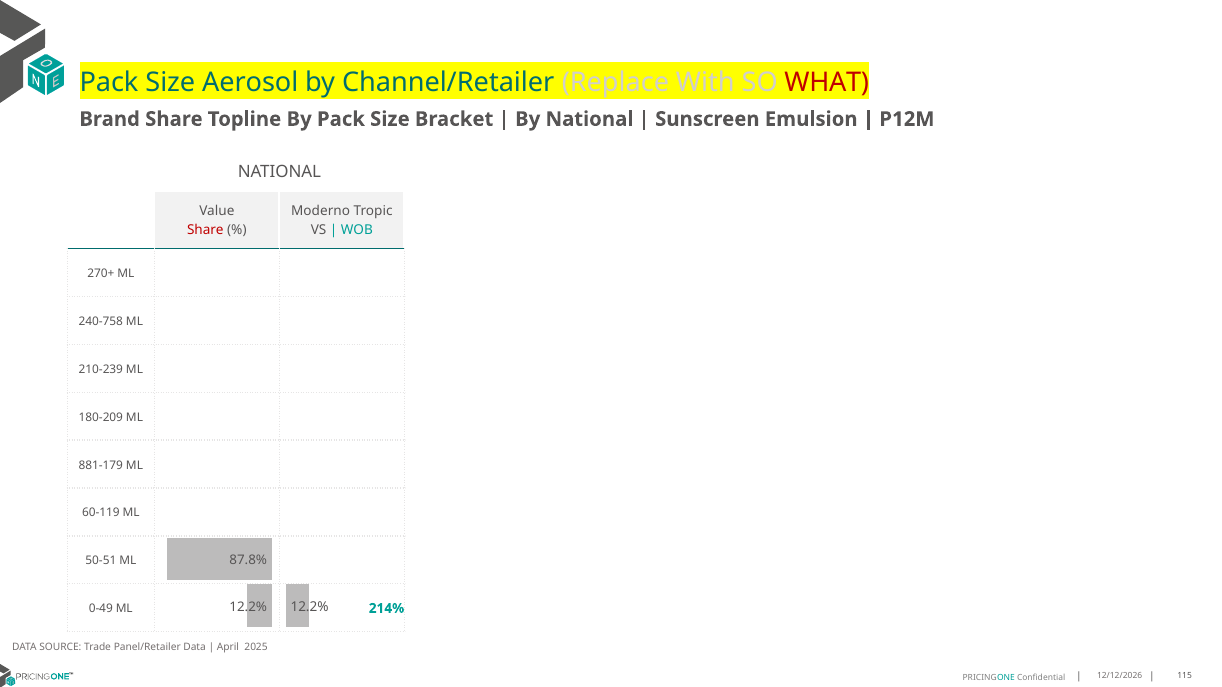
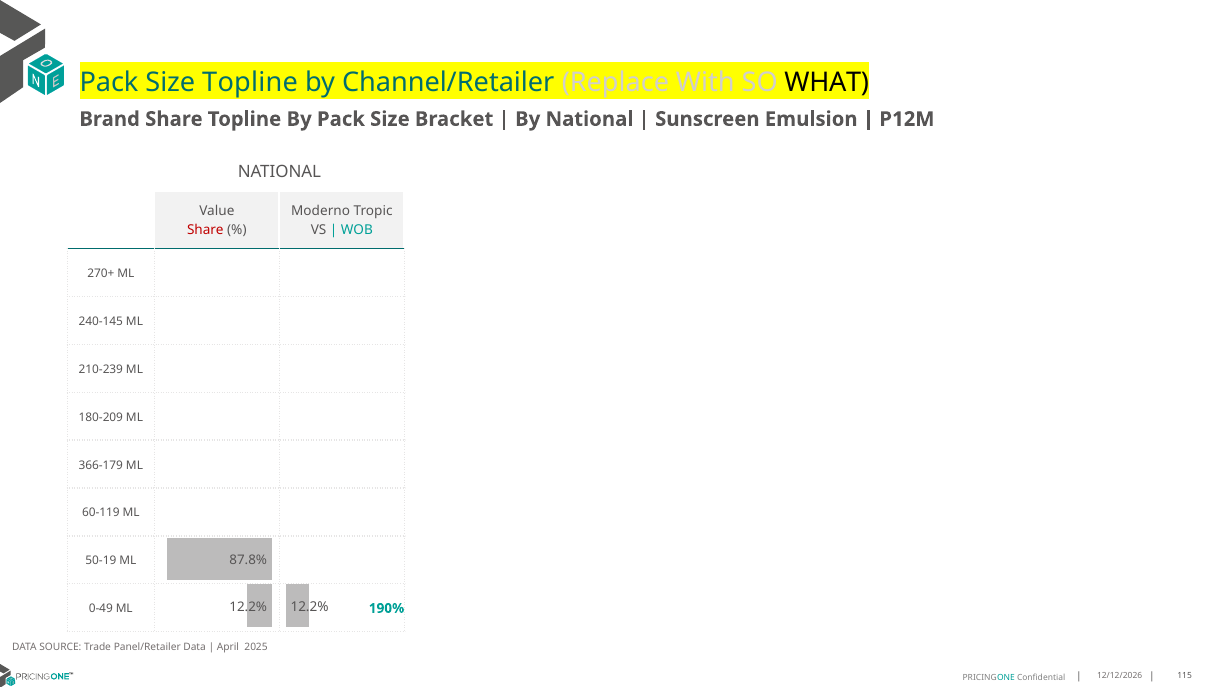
Size Aerosol: Aerosol -> Topline
WHAT colour: red -> black
240-758: 240-758 -> 240-145
881-179: 881-179 -> 366-179
50-51: 50-51 -> 50-19
214%: 214% -> 190%
